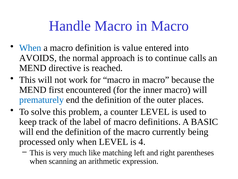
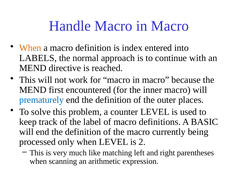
When at (30, 48) colour: blue -> orange
value: value -> index
AVOIDS: AVOIDS -> LABELS
calls: calls -> with
4: 4 -> 2
